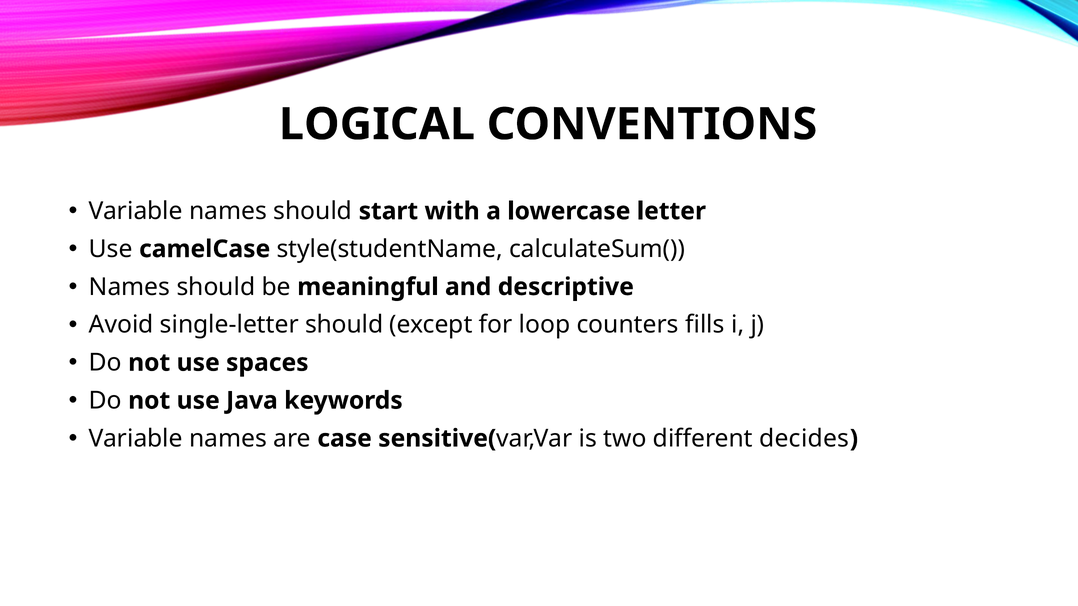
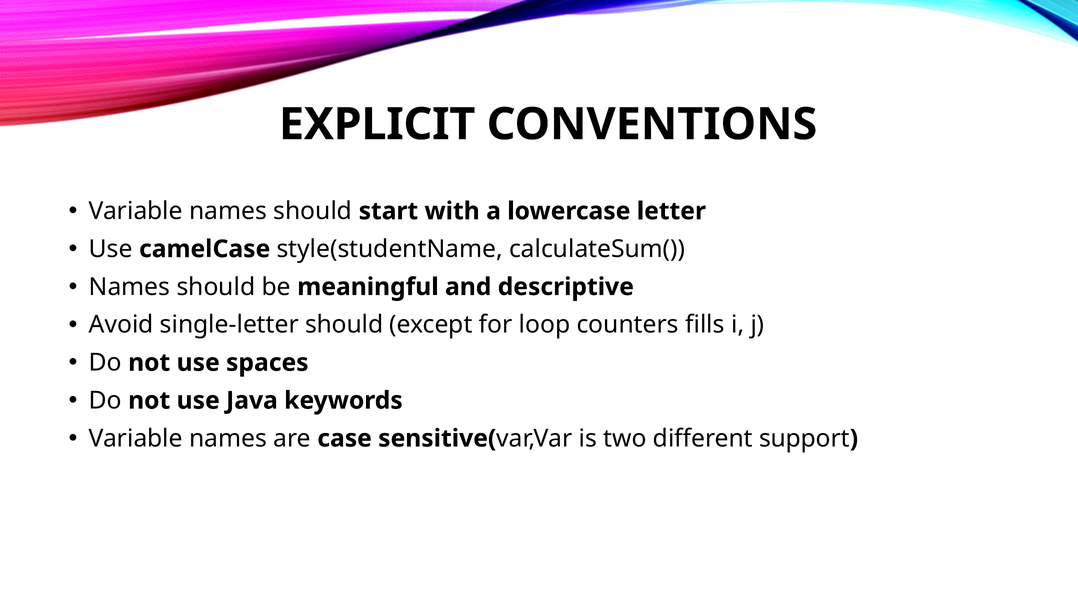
LOGICAL: LOGICAL -> EXPLICIT
decides: decides -> support
